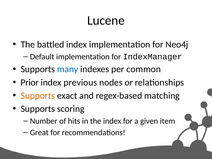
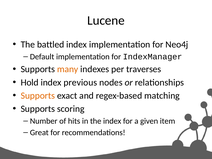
many colour: blue -> orange
common: common -> traverses
Prior: Prior -> Hold
